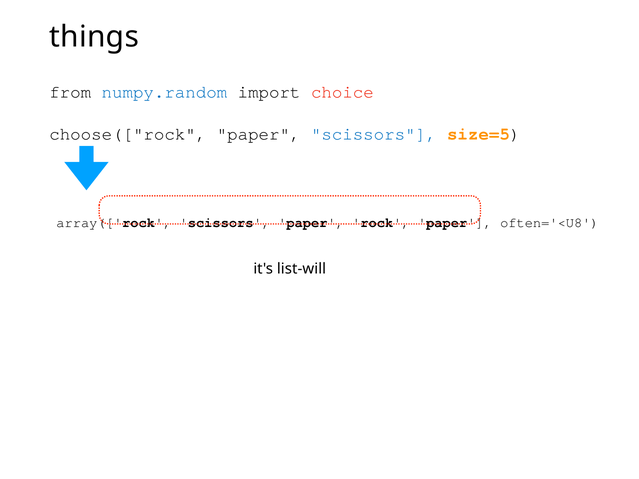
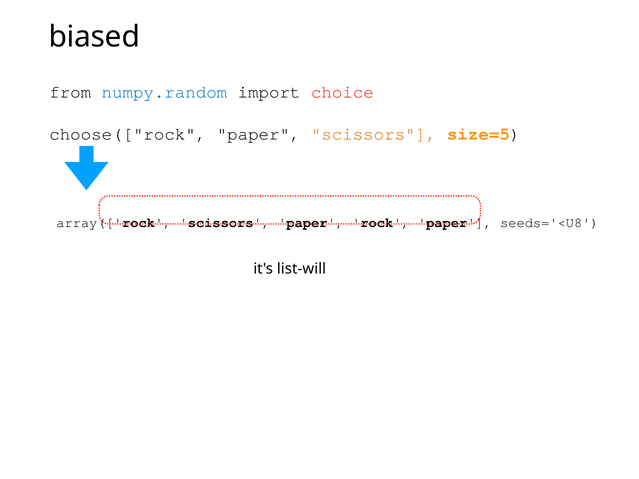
things: things -> biased
scissors at (374, 134) colour: blue -> orange
often='<U8: often='<U8 -> seeds='<U8
